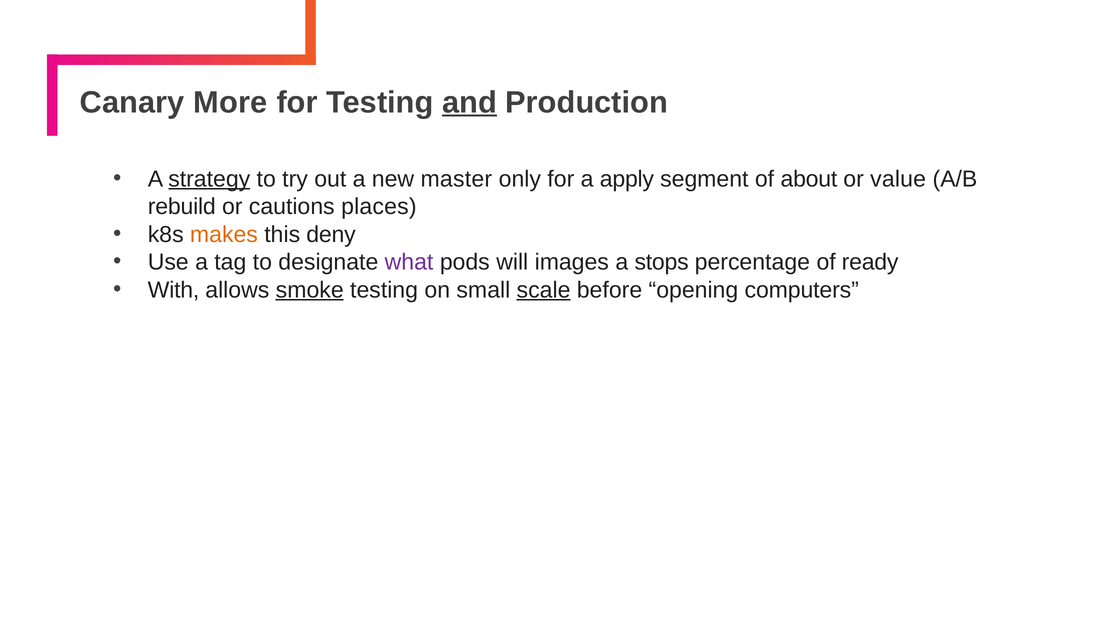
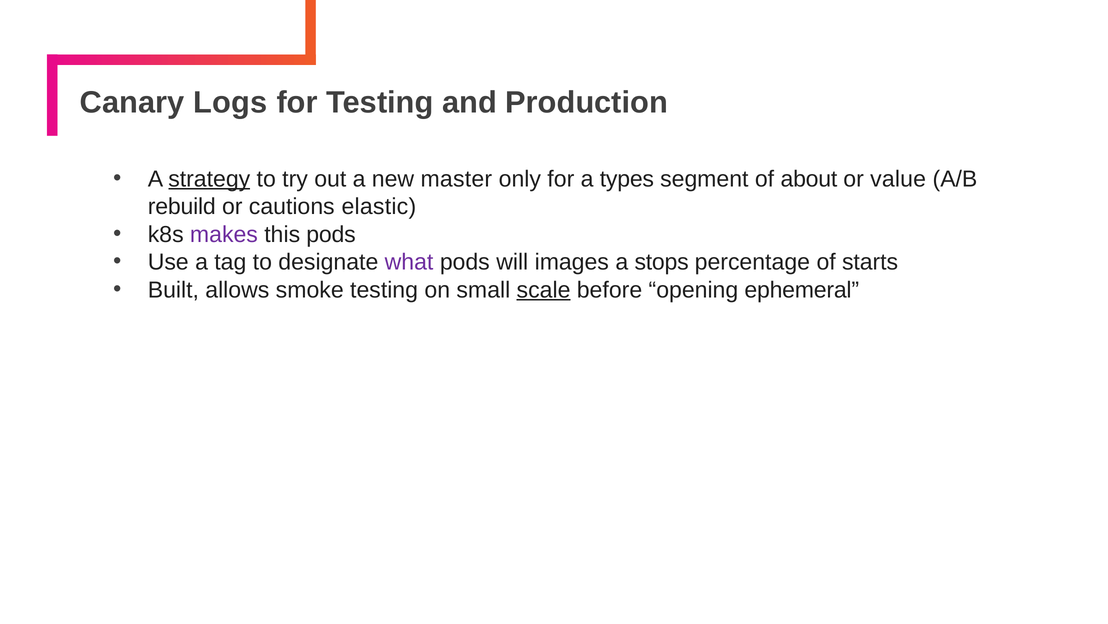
More: More -> Logs
and underline: present -> none
apply: apply -> types
places: places -> elastic
makes colour: orange -> purple
this deny: deny -> pods
ready: ready -> starts
With: With -> Built
smoke underline: present -> none
computers: computers -> ephemeral
